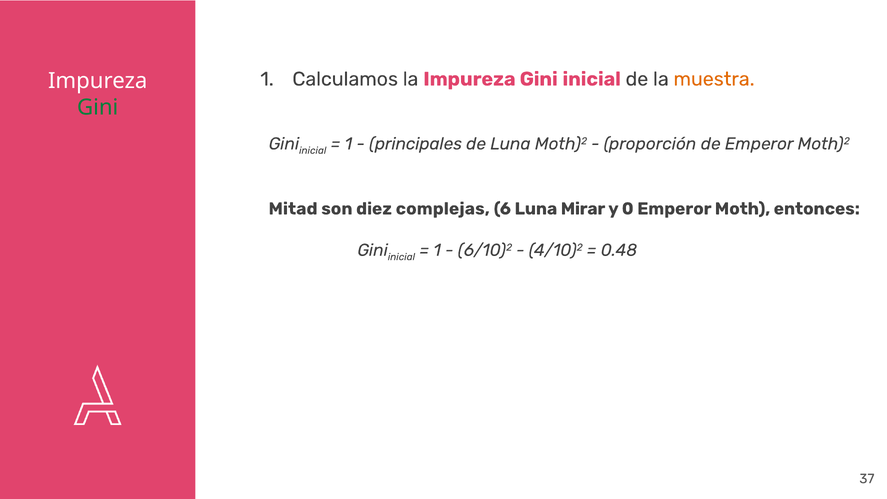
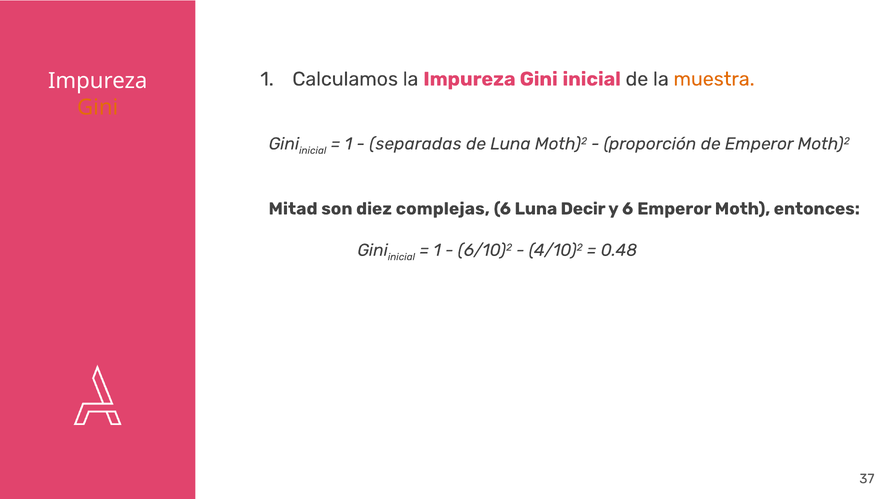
Gini at (98, 107) colour: green -> orange
principales: principales -> separadas
Mirar: Mirar -> Decir
y 0: 0 -> 6
